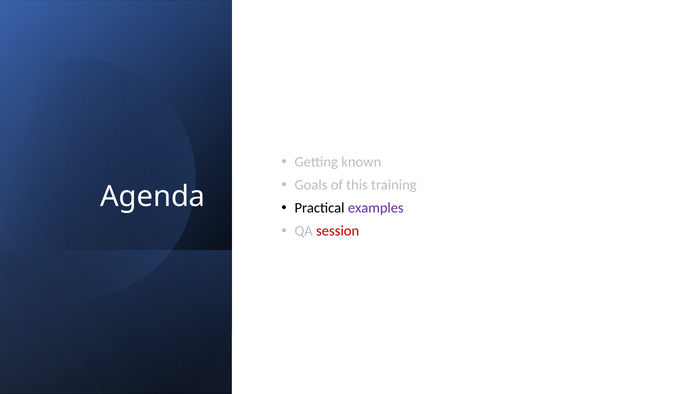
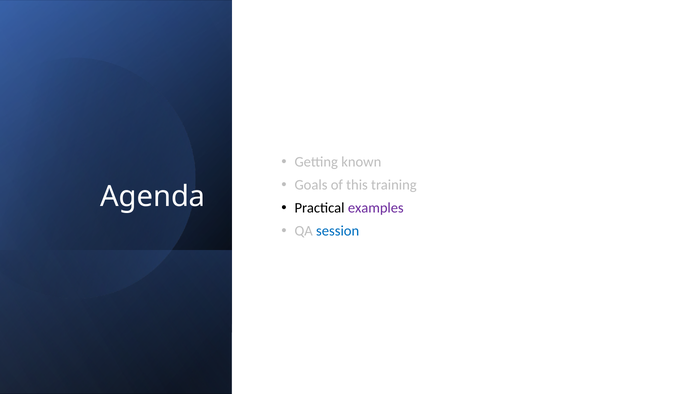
session colour: red -> blue
